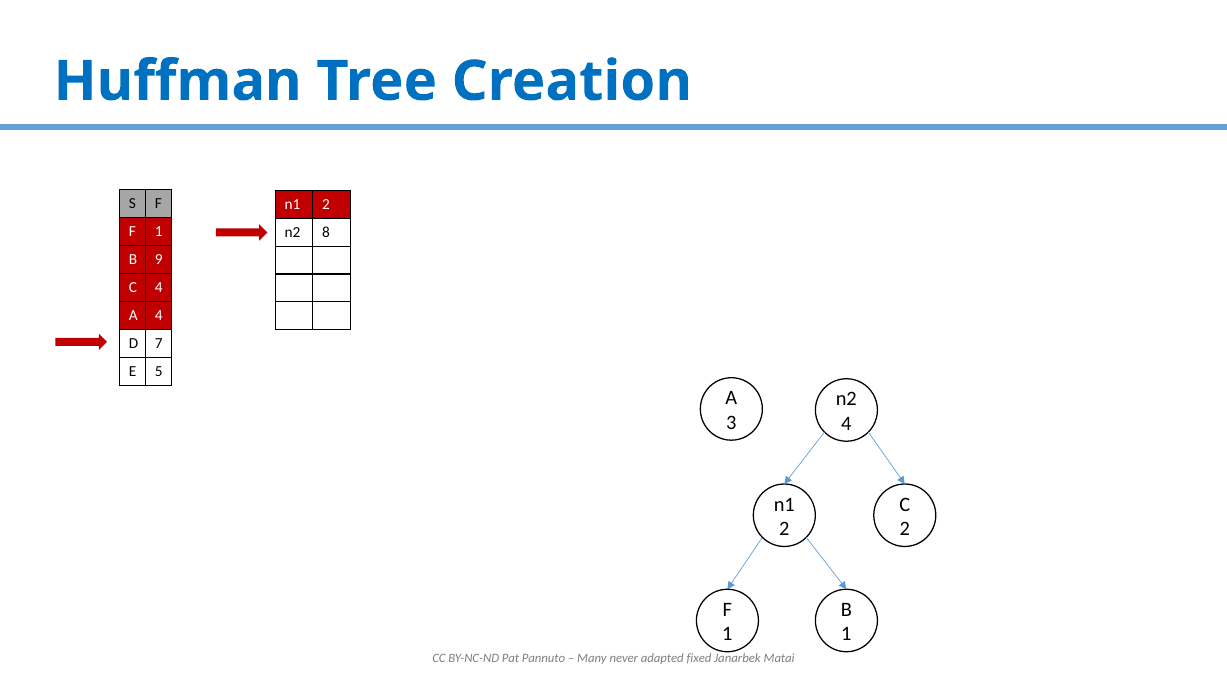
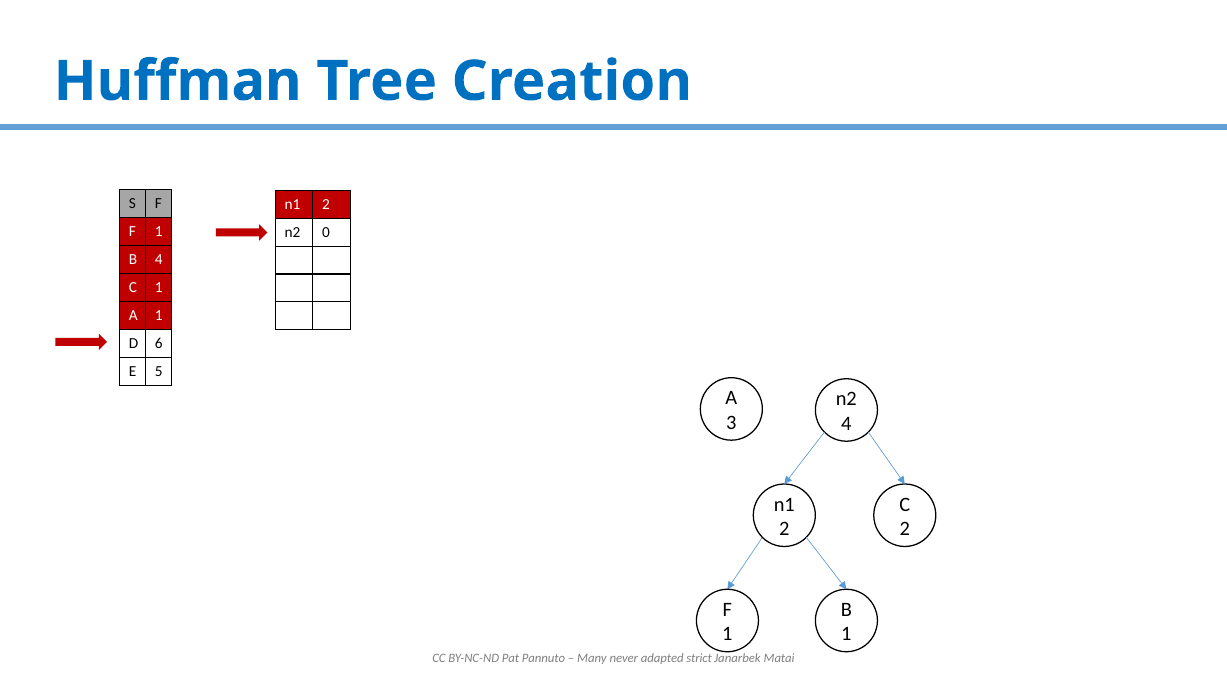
8: 8 -> 0
B 9: 9 -> 4
C 4: 4 -> 1
A 4: 4 -> 1
7: 7 -> 6
fixed: fixed -> strict
